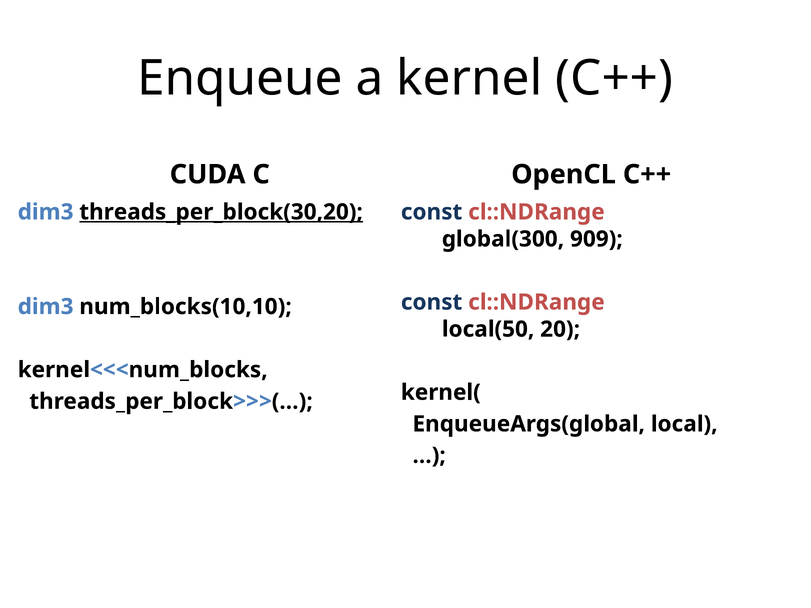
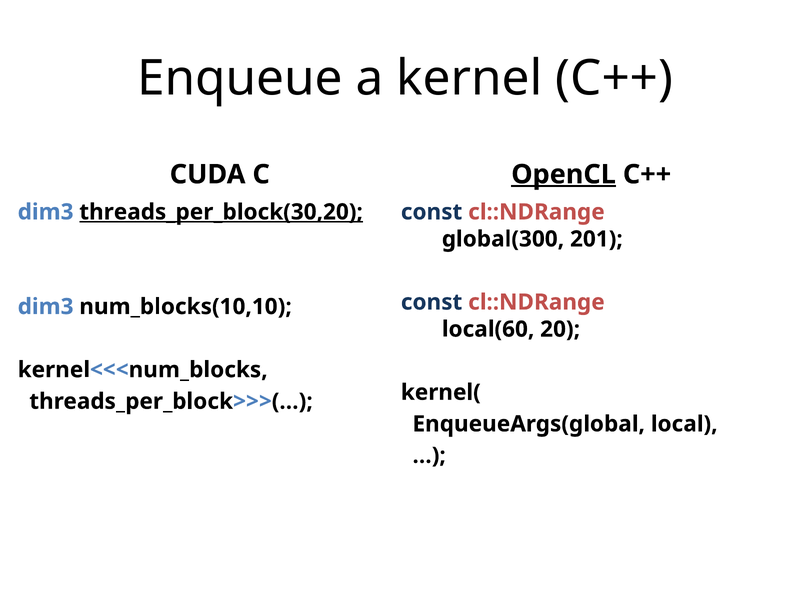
OpenCL underline: none -> present
909: 909 -> 201
local(50: local(50 -> local(60
